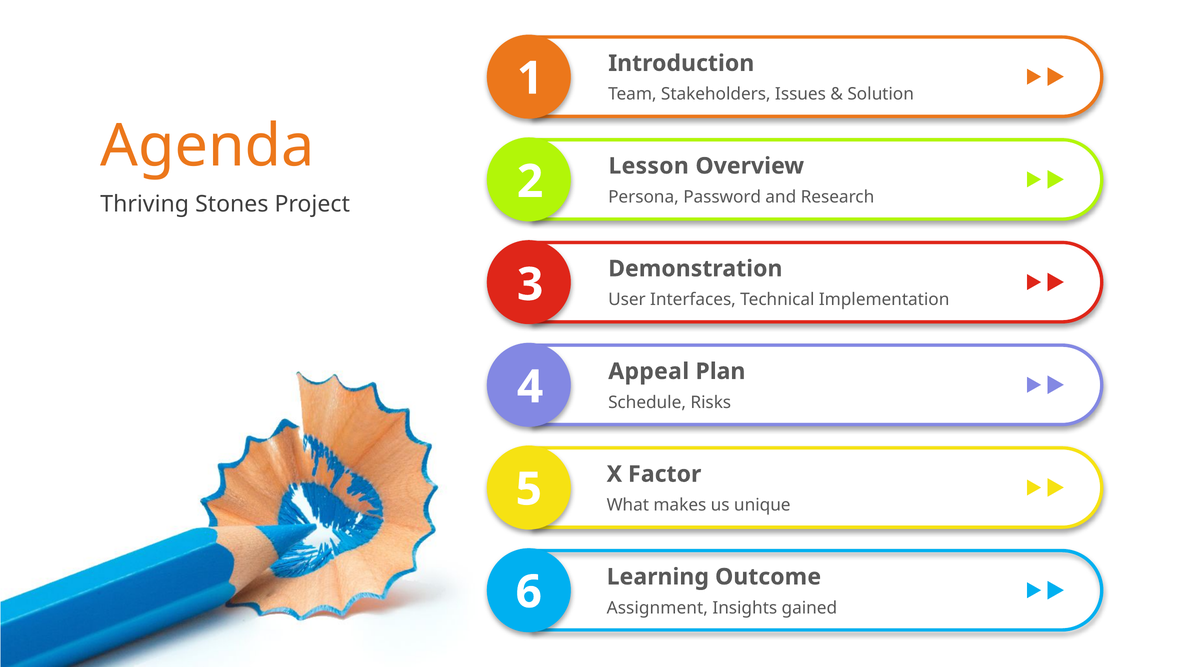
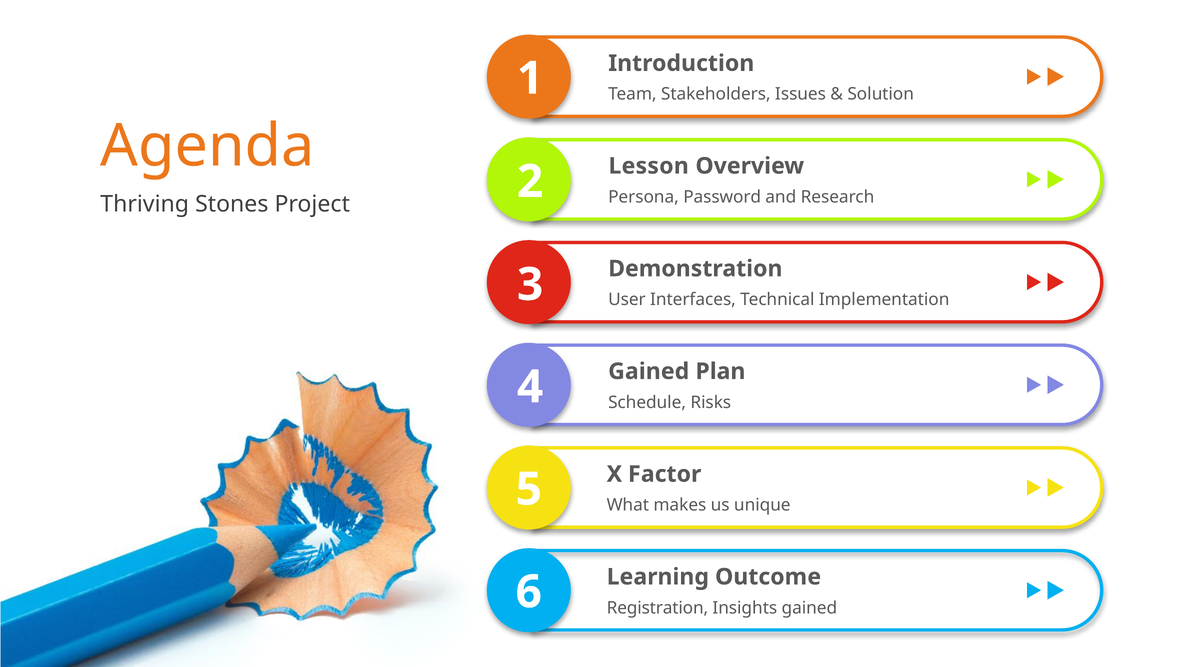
Appeal at (649, 371): Appeal -> Gained
Assignment: Assignment -> Registration
